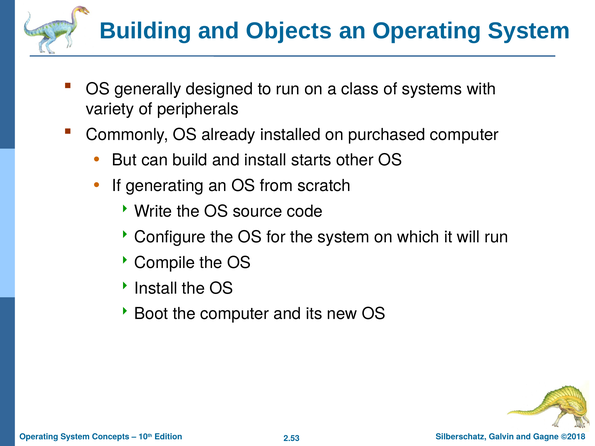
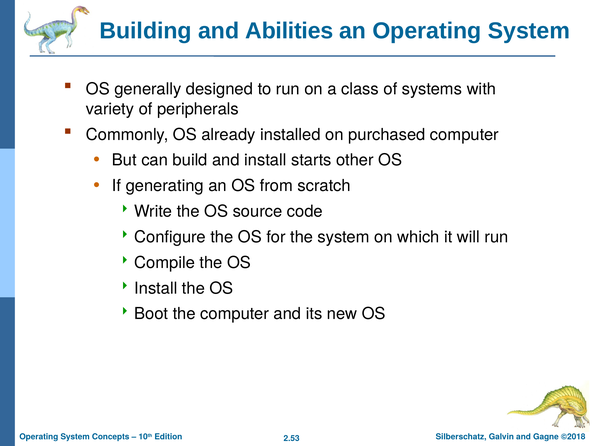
Objects: Objects -> Abilities
